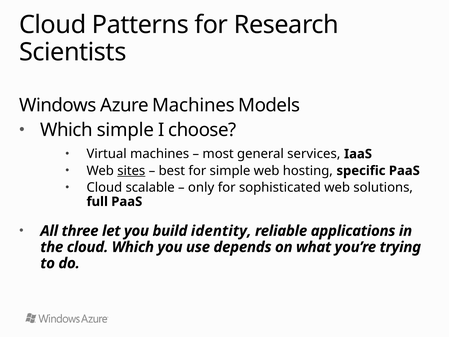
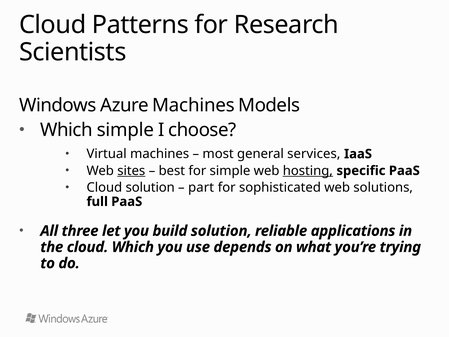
hosting underline: none -> present
Cloud scalable: scalable -> solution
only: only -> part
build identity: identity -> solution
